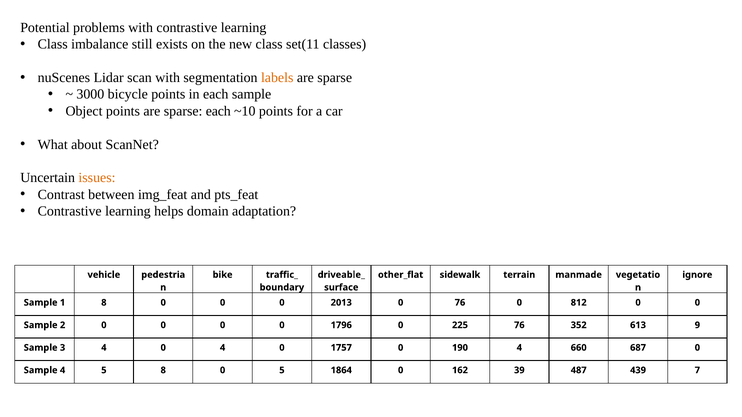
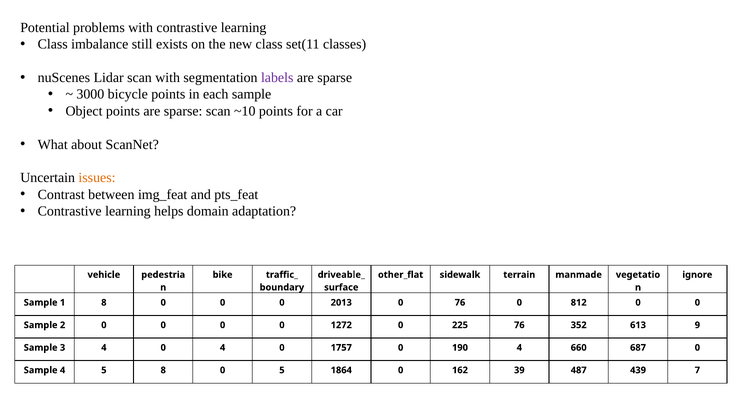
labels colour: orange -> purple
sparse each: each -> scan
1796: 1796 -> 1272
